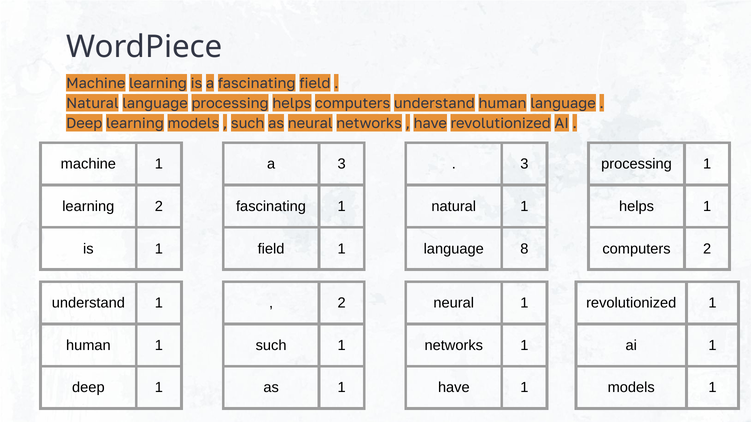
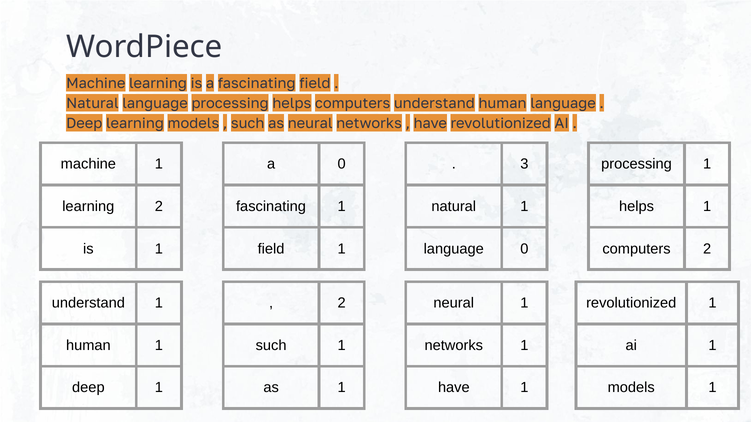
a 3: 3 -> 0
language 8: 8 -> 0
